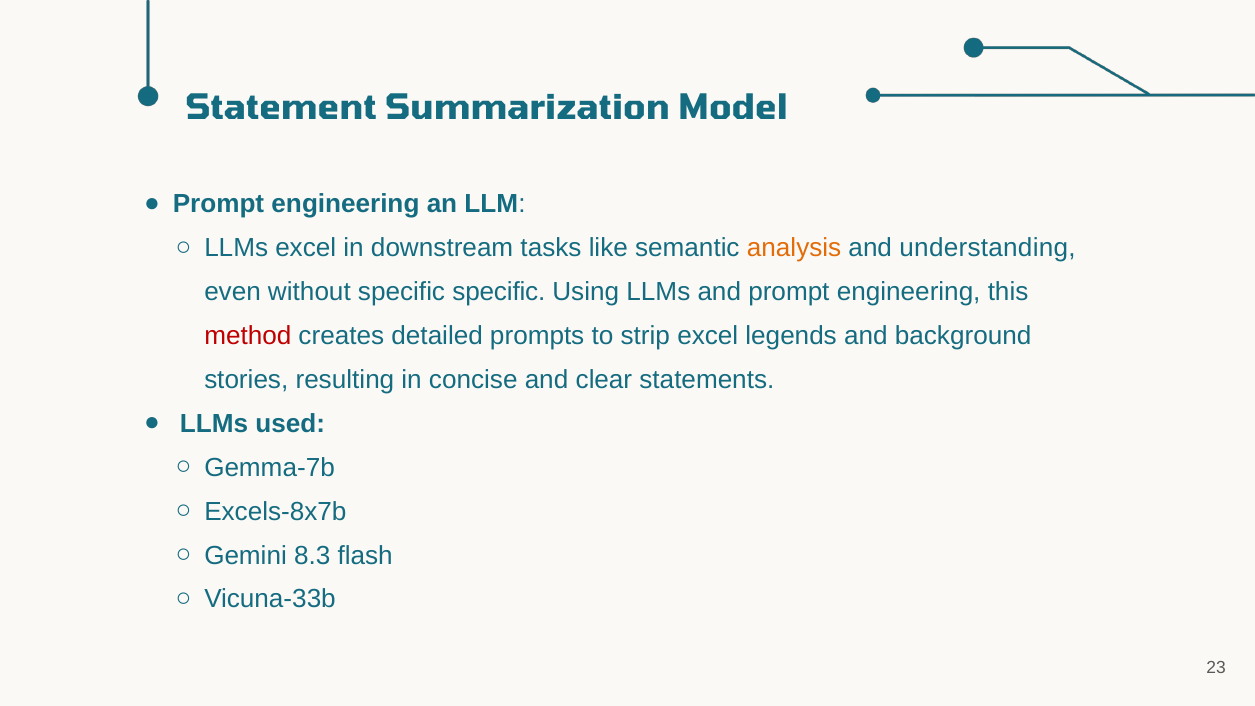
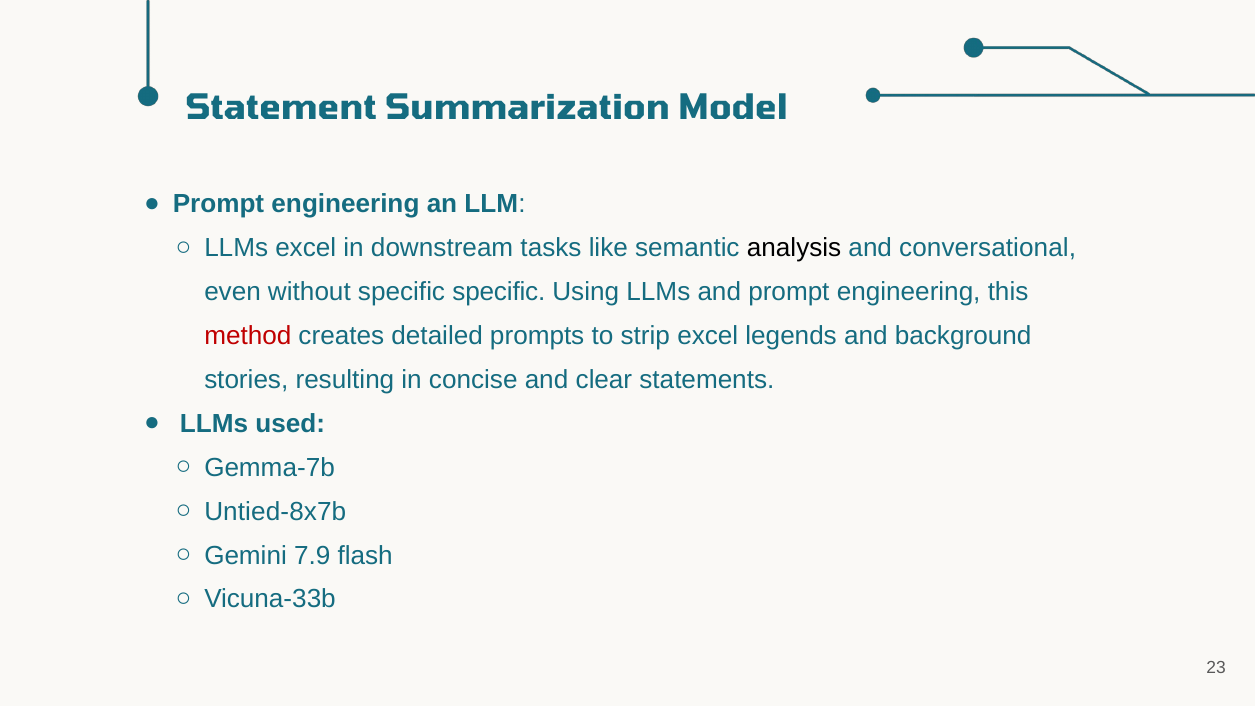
analysis colour: orange -> black
understanding: understanding -> conversational
Excels-8x7b: Excels-8x7b -> Untied-8x7b
8.3: 8.3 -> 7.9
